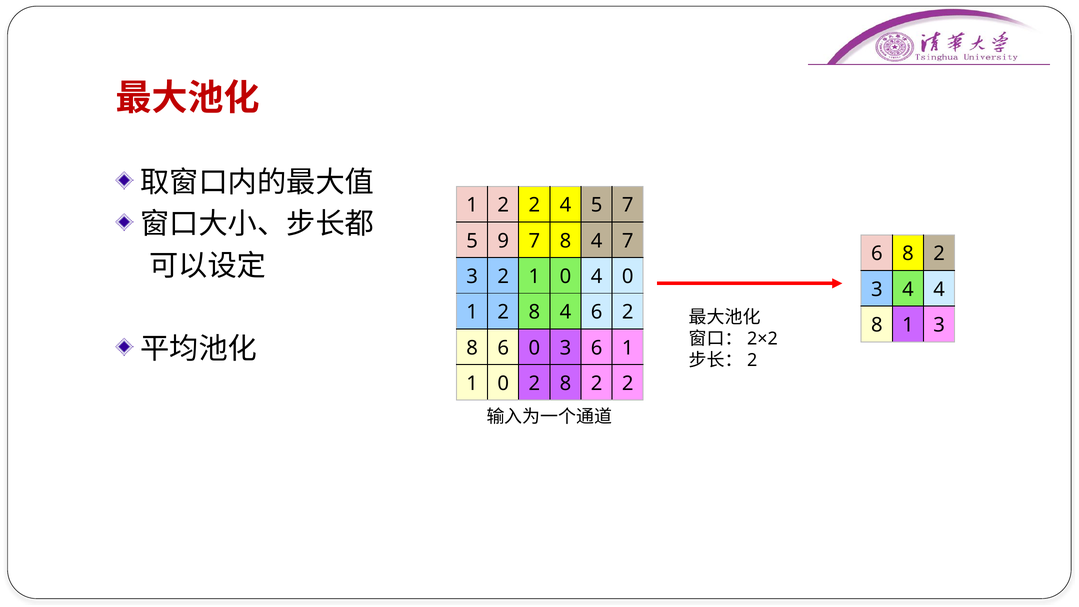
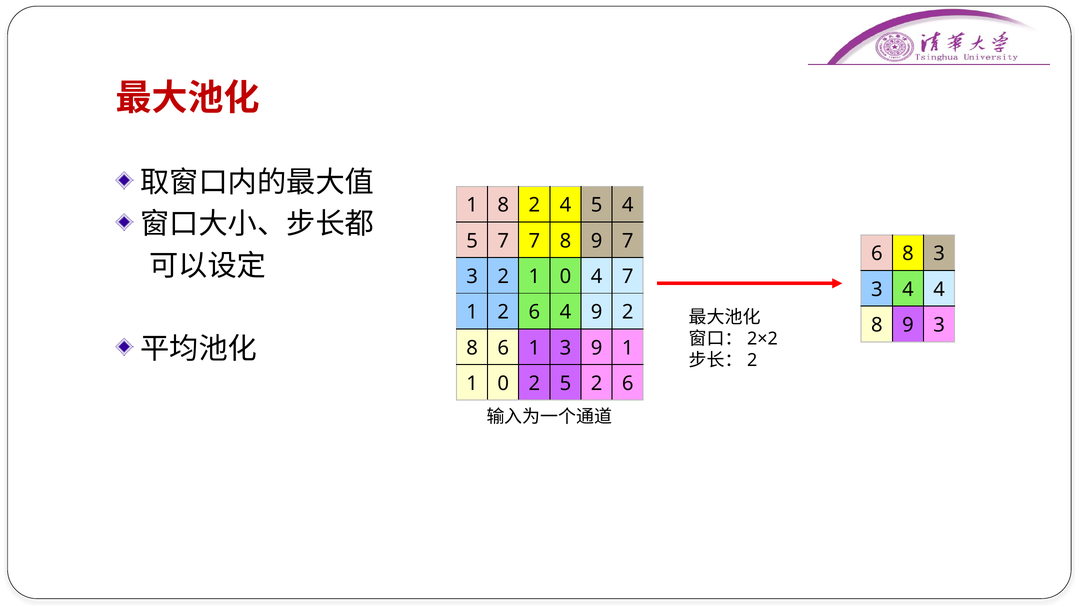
2 at (503, 205): 2 -> 8
5 7: 7 -> 4
5 9: 9 -> 7
7 8 4: 4 -> 9
6 8 2: 2 -> 3
4 0: 0 -> 7
1 2 8: 8 -> 6
4 6: 6 -> 9
1 at (908, 325): 1 -> 9
6 0: 0 -> 1
3 6: 6 -> 9
0 2 8: 8 -> 5
2 at (628, 383): 2 -> 6
